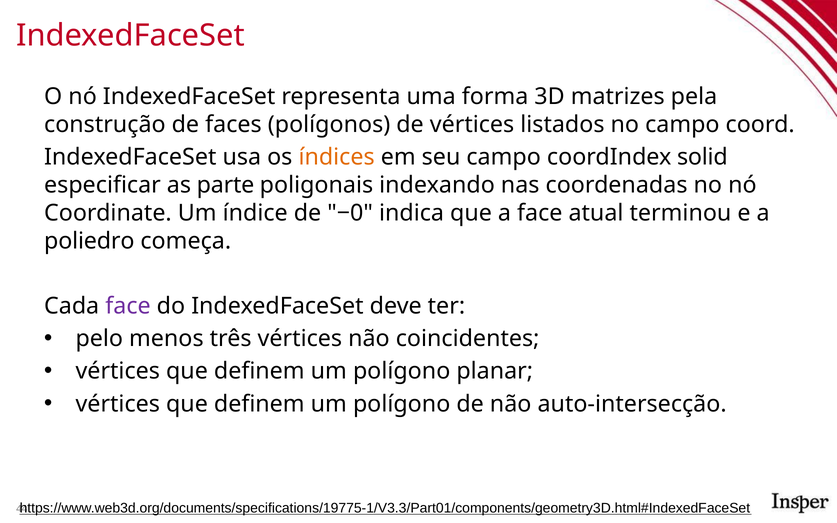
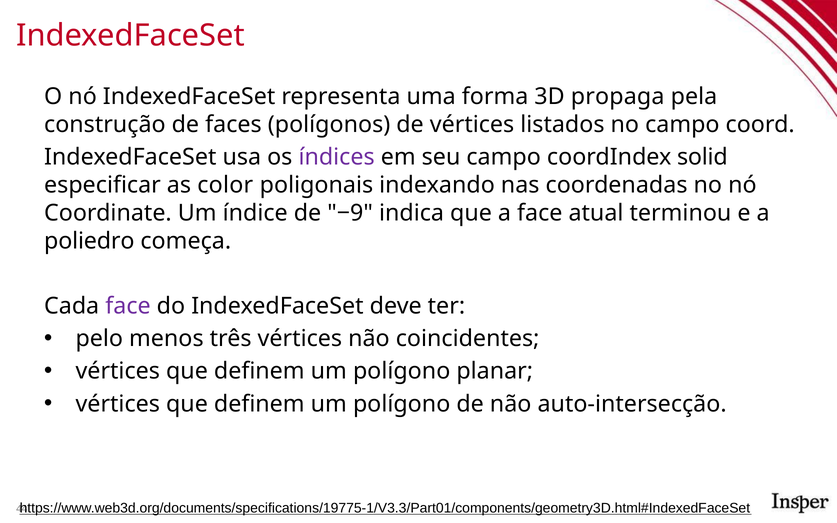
matrizes: matrizes -> propaga
índices colour: orange -> purple
parte: parte -> color
−0: −0 -> −9
